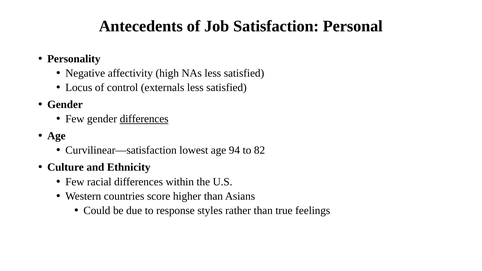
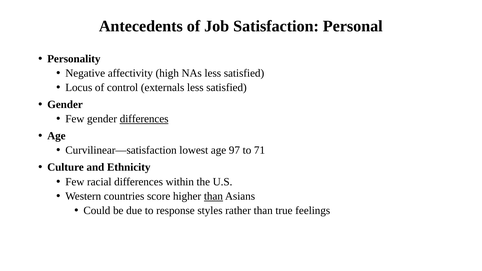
94: 94 -> 97
82: 82 -> 71
than at (213, 196) underline: none -> present
